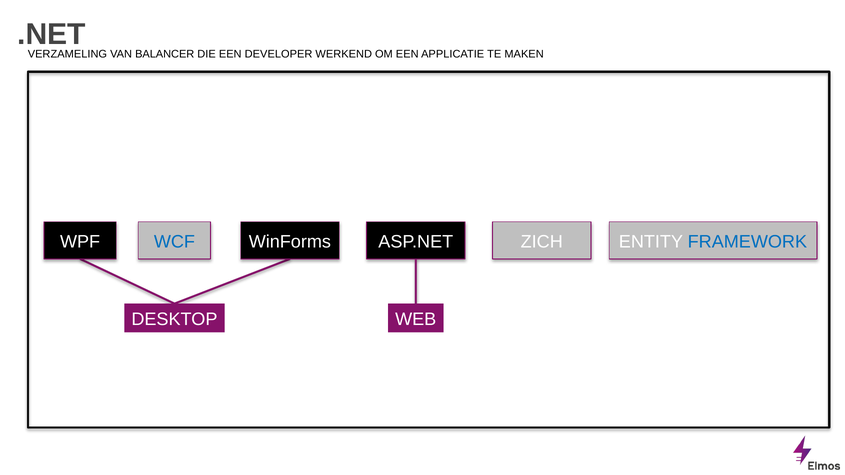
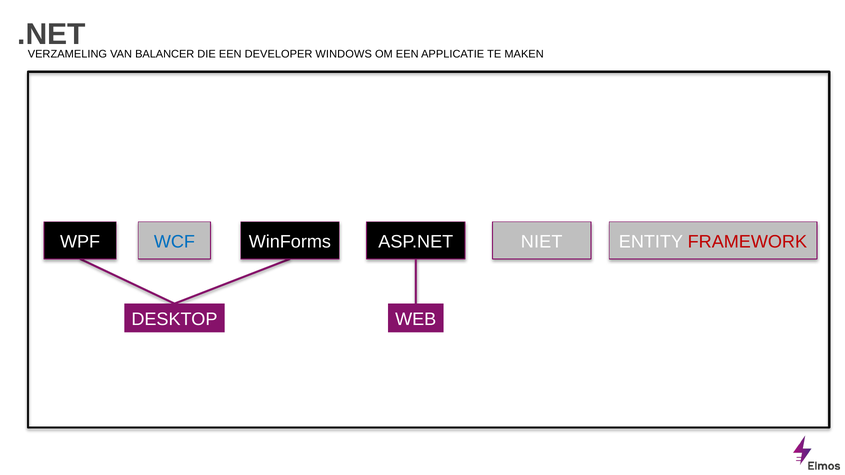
WERKEND: WERKEND -> WINDOWS
ZICH: ZICH -> NIET
FRAMEWORK colour: blue -> red
